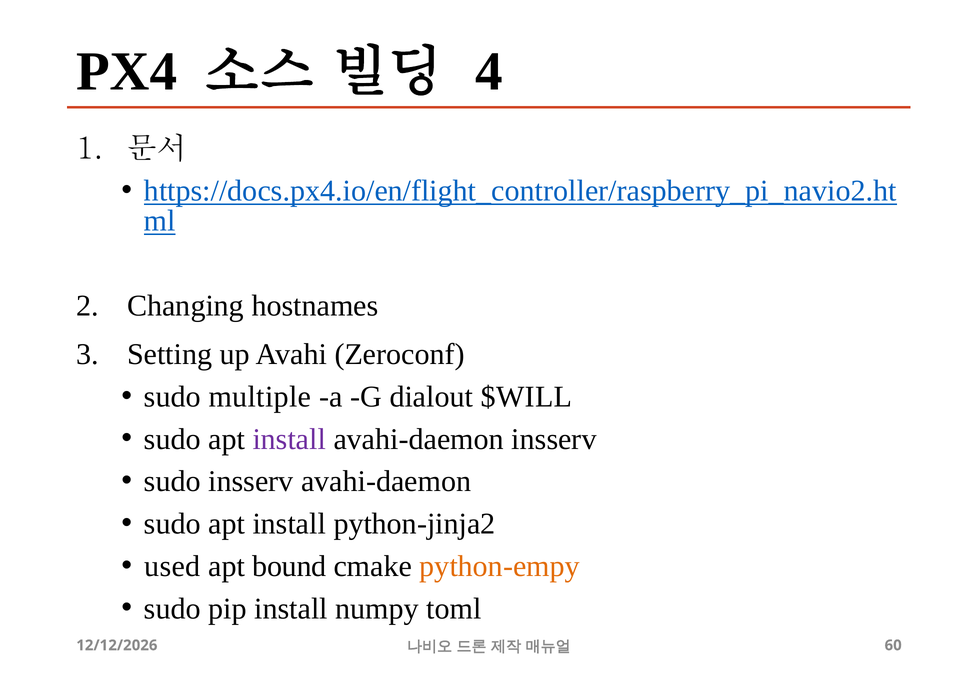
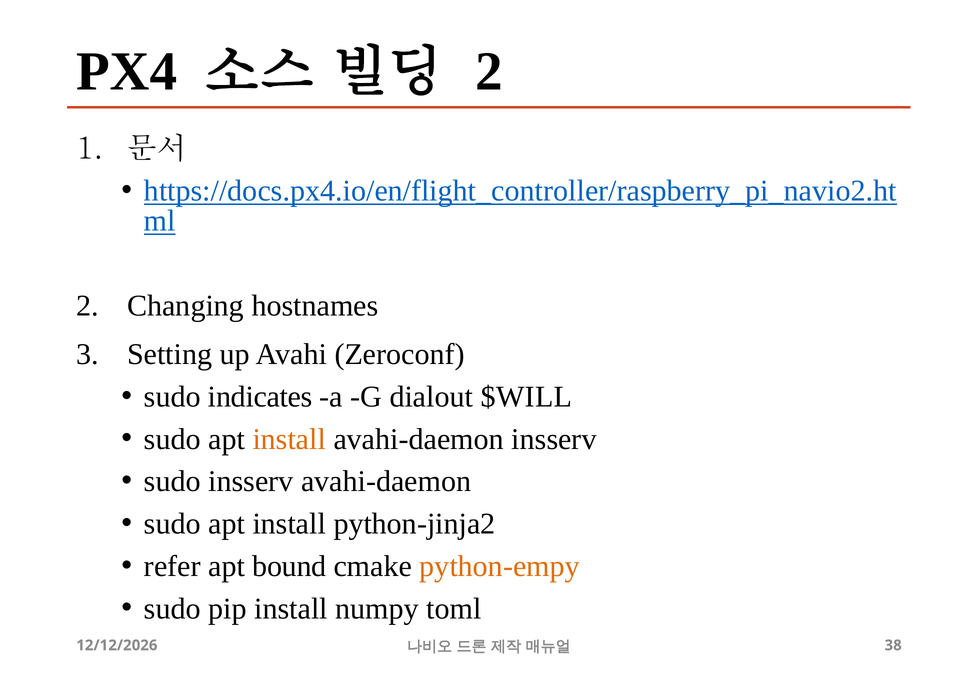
4 at (489, 71): 4 -> 2
multiple: multiple -> indicates
install at (289, 439) colour: purple -> orange
used: used -> refer
60: 60 -> 38
